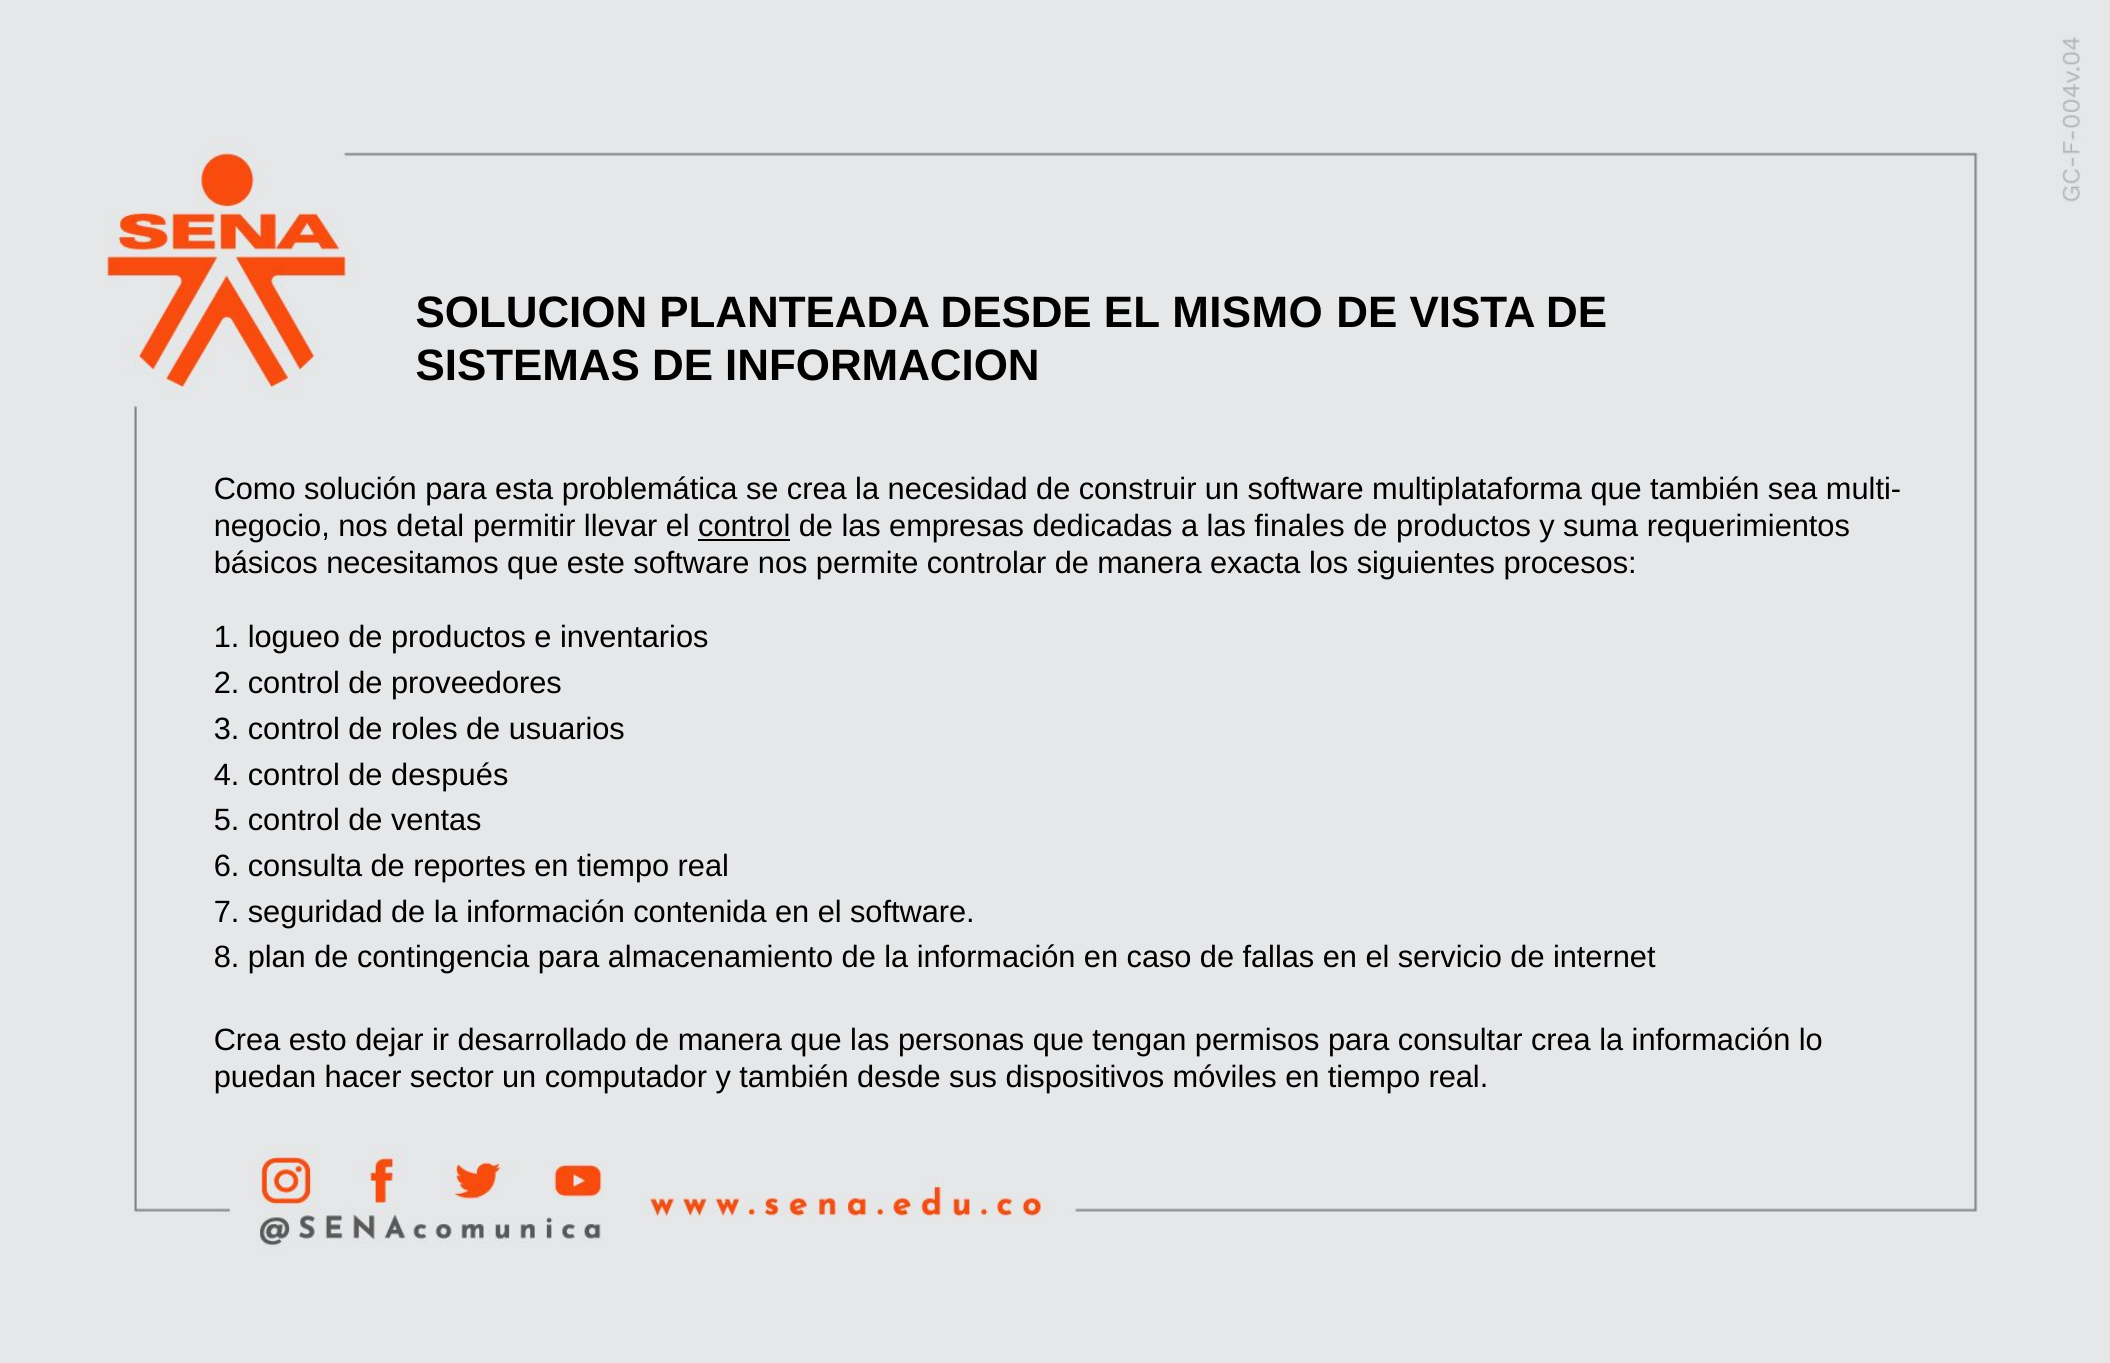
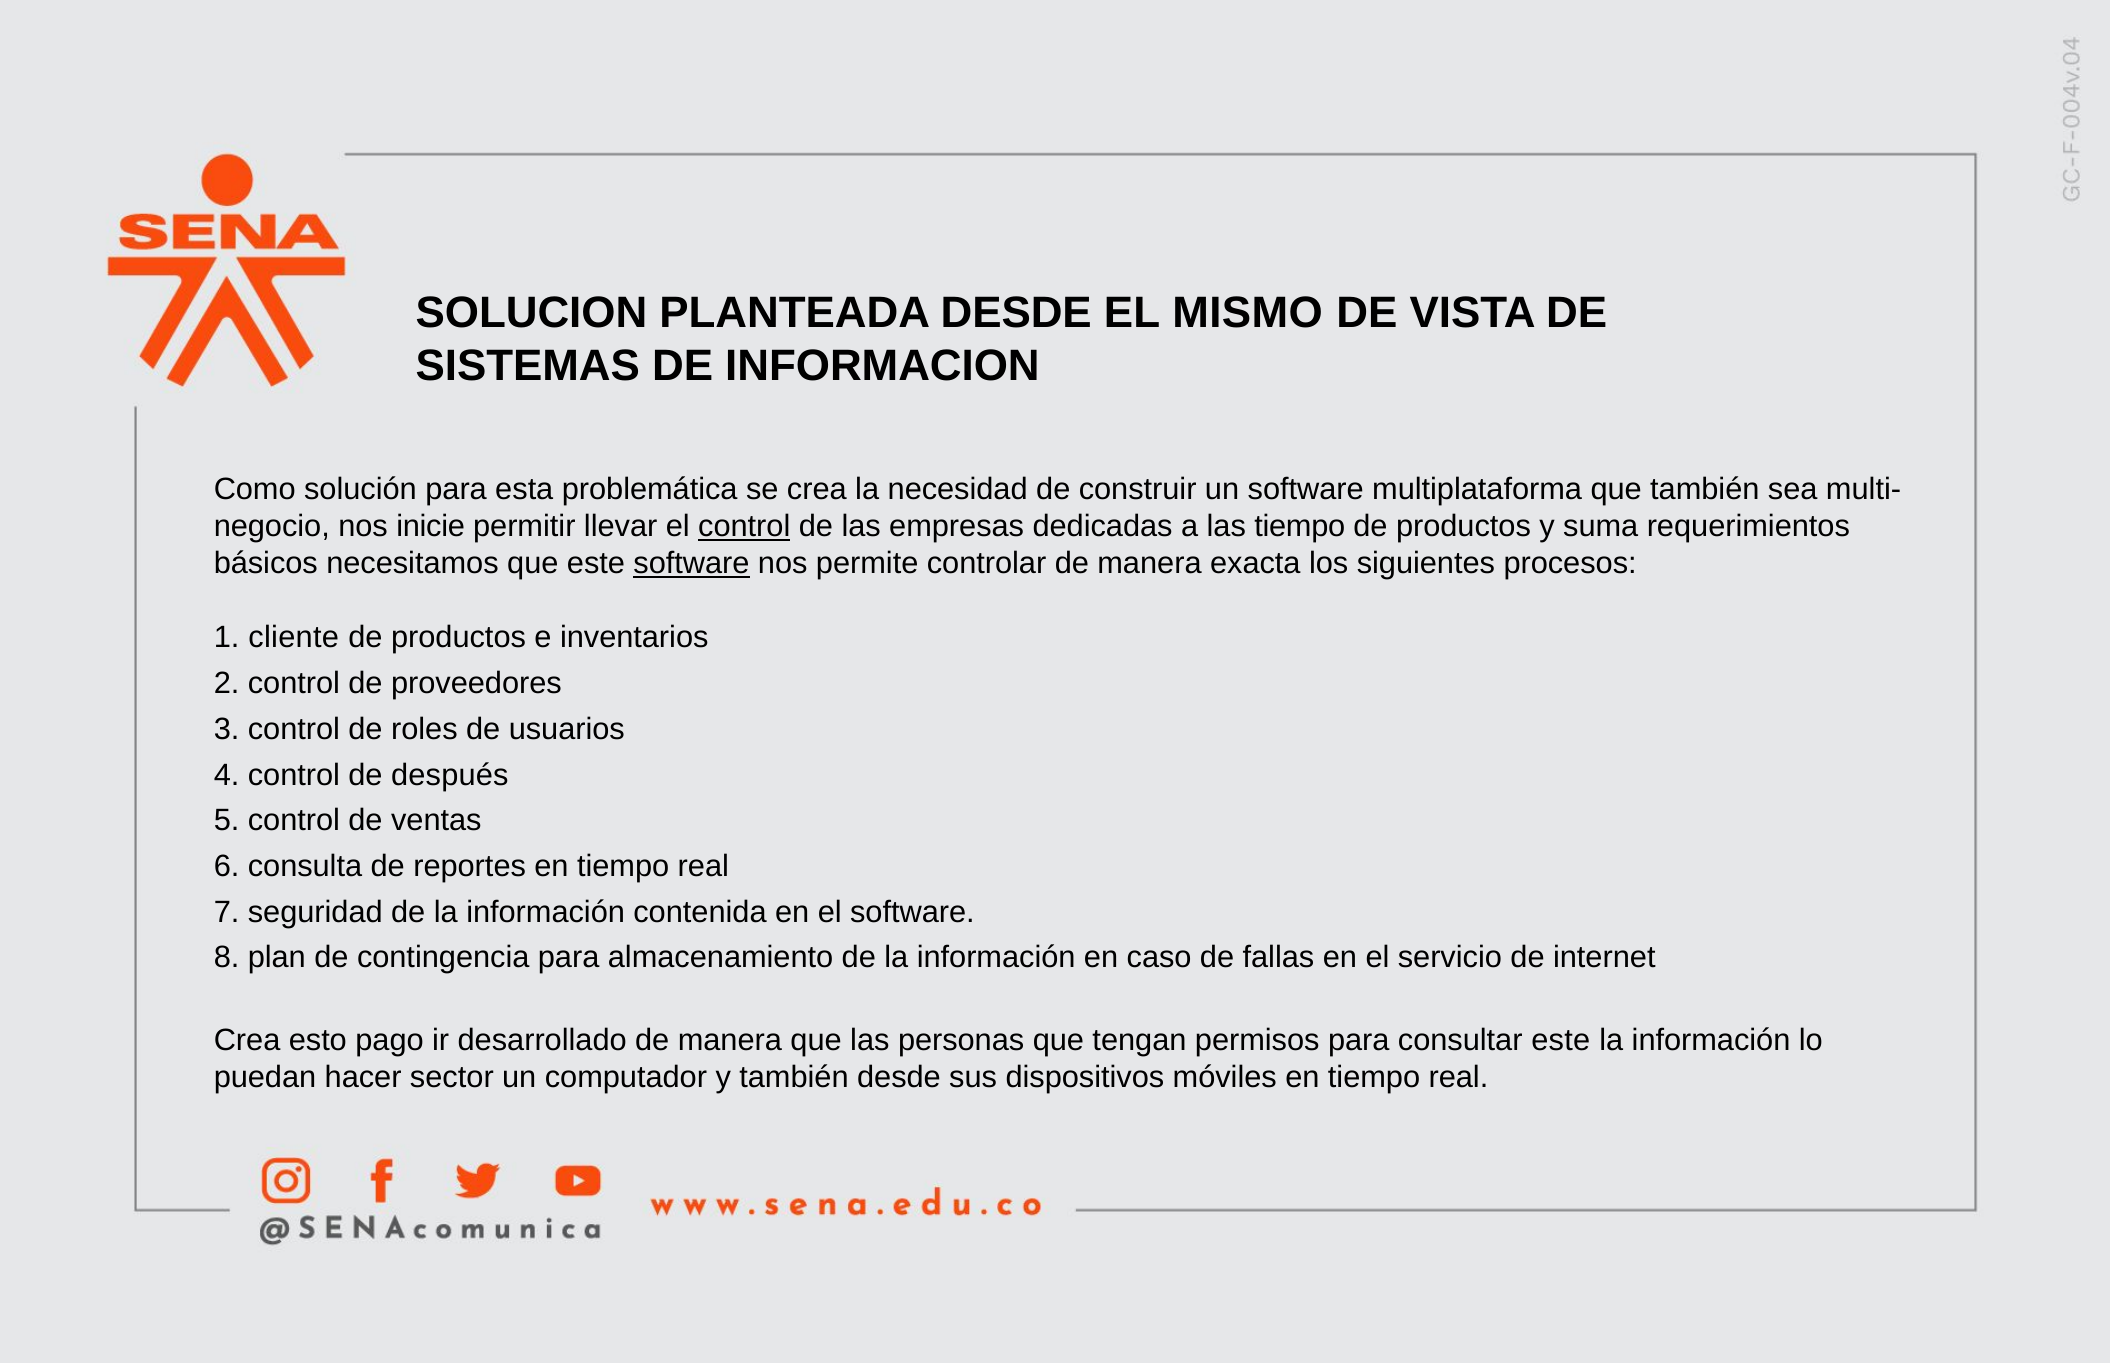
detal: detal -> inicie
las finales: finales -> tiempo
software at (692, 564) underline: none -> present
logueo: logueo -> cliente
dejar: dejar -> pago
consultar crea: crea -> este
